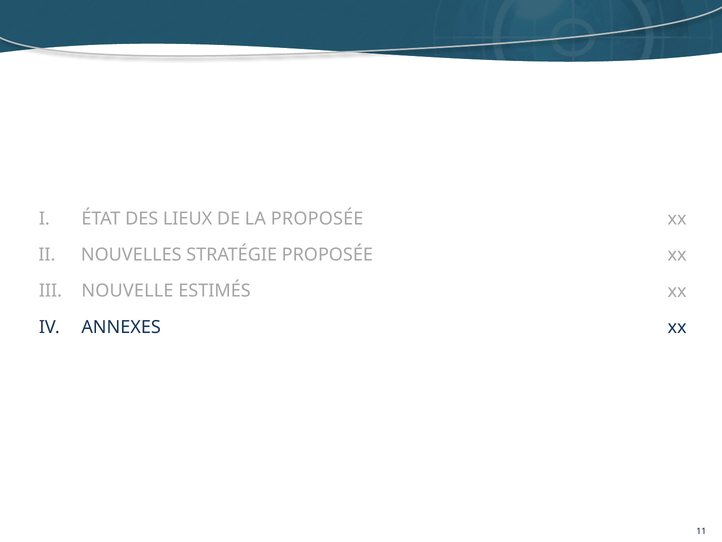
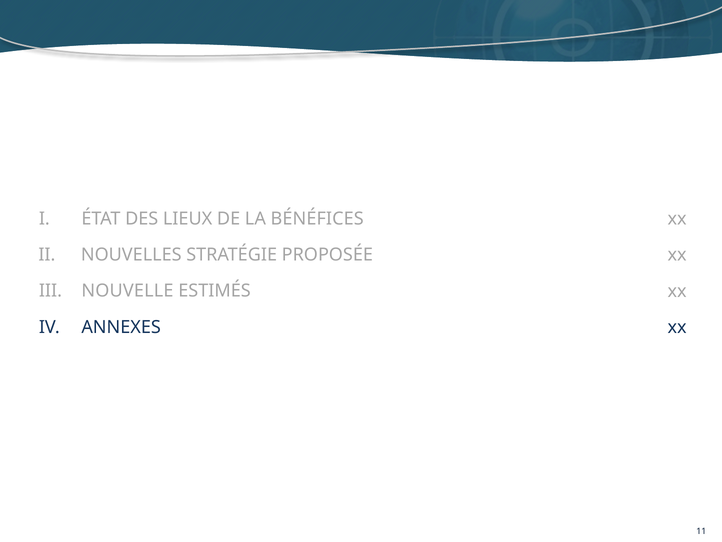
LA PROPOSÉE: PROPOSÉE -> BÉNÉFICES
